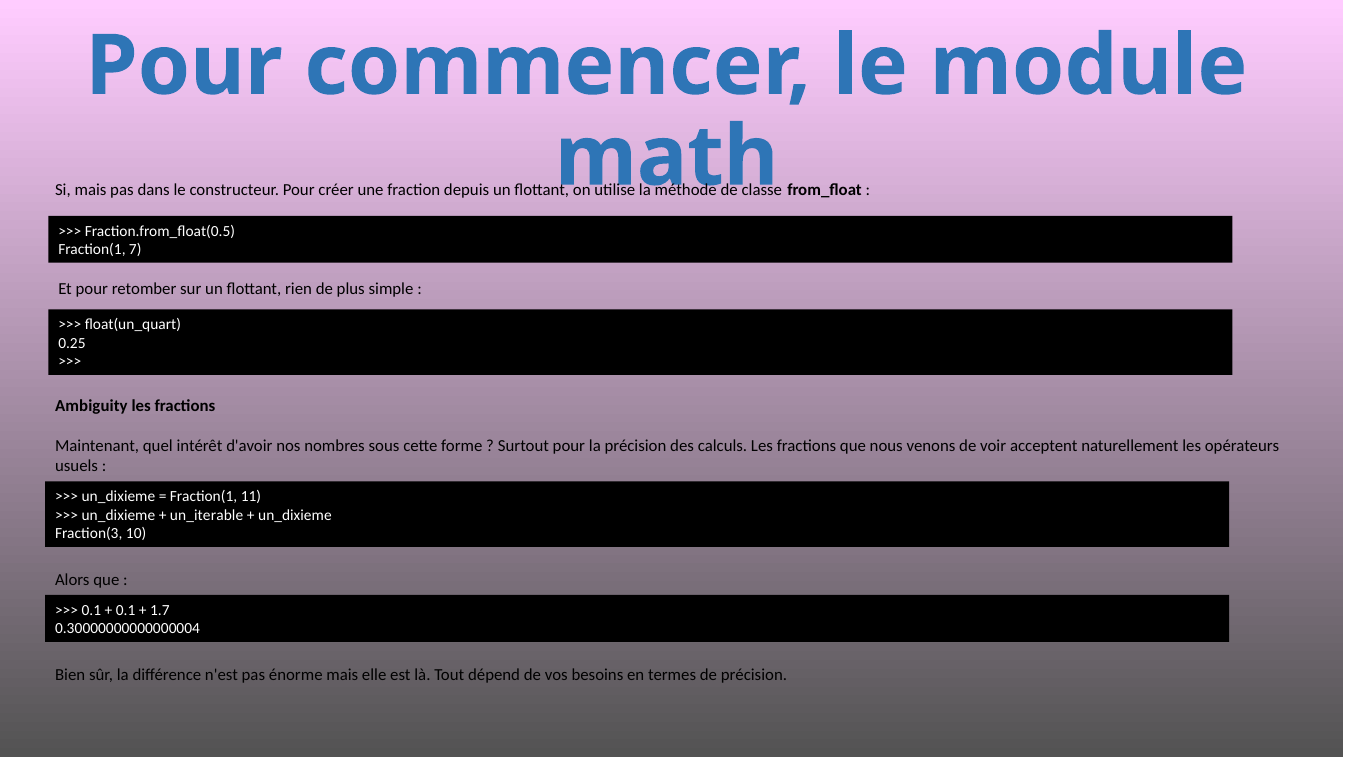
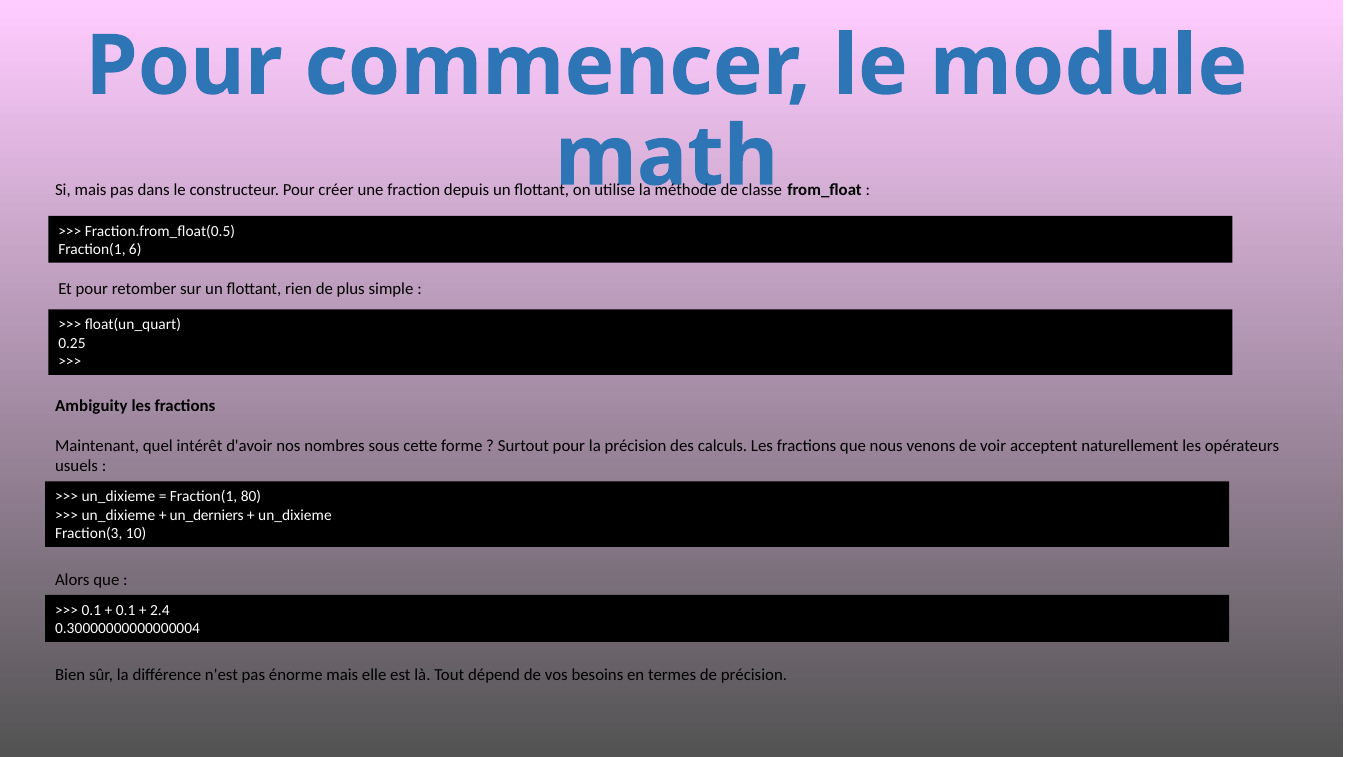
7: 7 -> 6
11: 11 -> 80
un_iterable: un_iterable -> un_derniers
1.7: 1.7 -> 2.4
